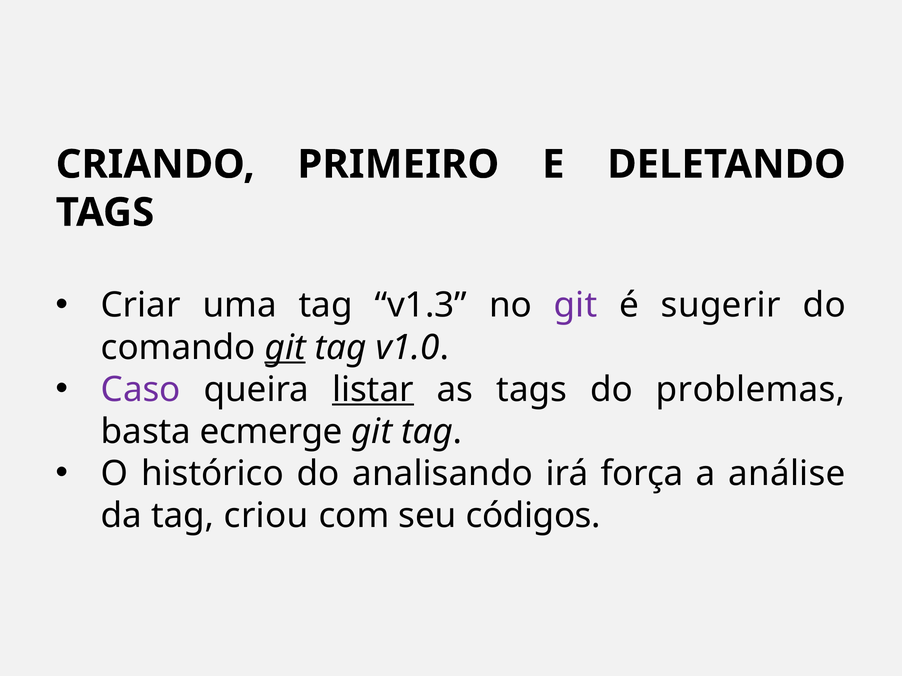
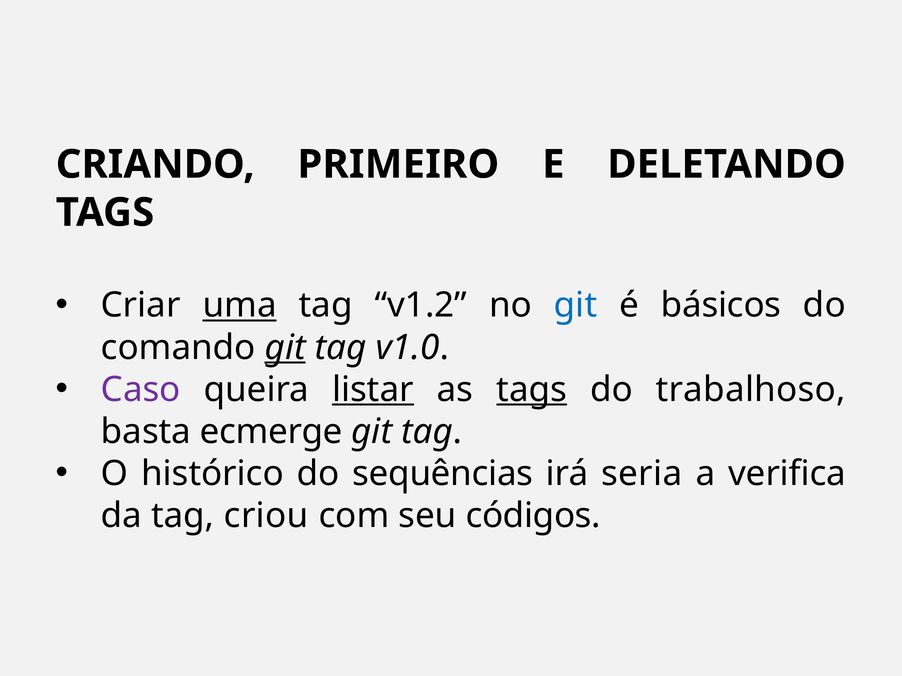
uma underline: none -> present
v1.3: v1.3 -> v1.2
git at (576, 306) colour: purple -> blue
sugerir: sugerir -> básicos
tags at (532, 390) underline: none -> present
problemas: problemas -> trabalhoso
analisando: analisando -> sequências
força: força -> seria
análise: análise -> verifica
